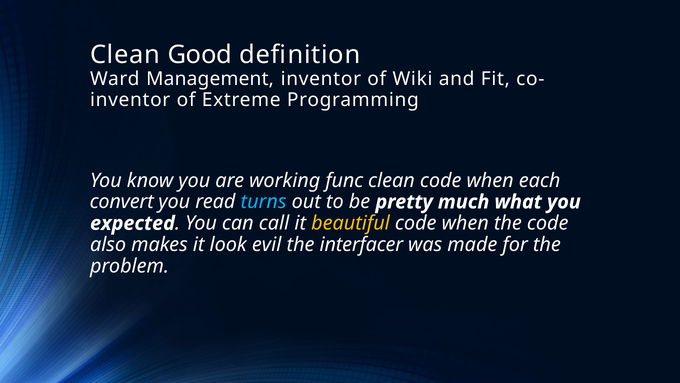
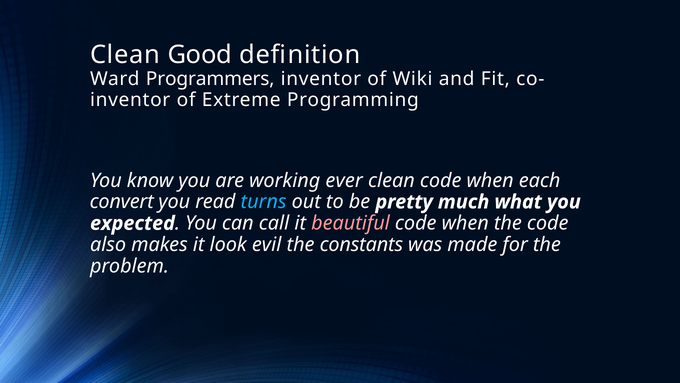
Management: Management -> Programmers
func: func -> ever
beautiful colour: yellow -> pink
interfacer: interfacer -> constants
